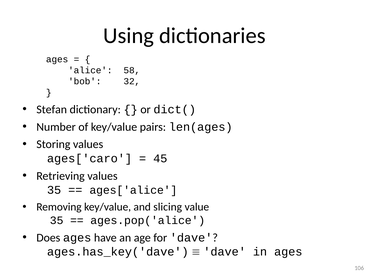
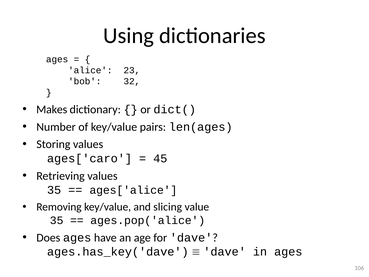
58: 58 -> 23
Stefan: Stefan -> Makes
